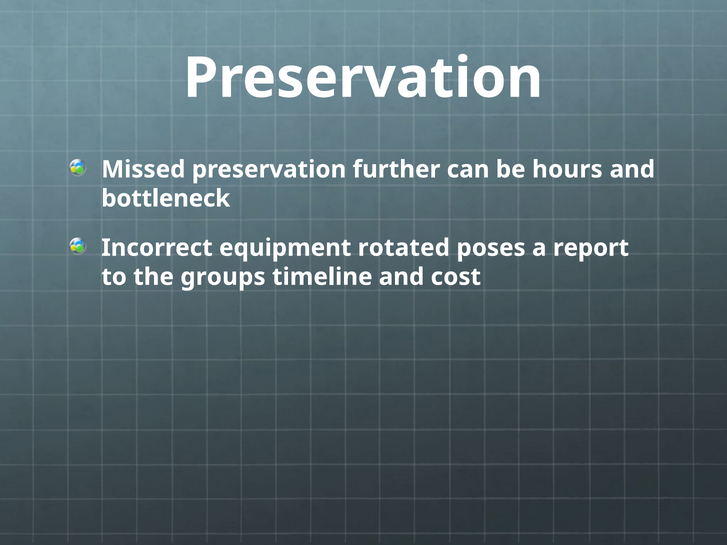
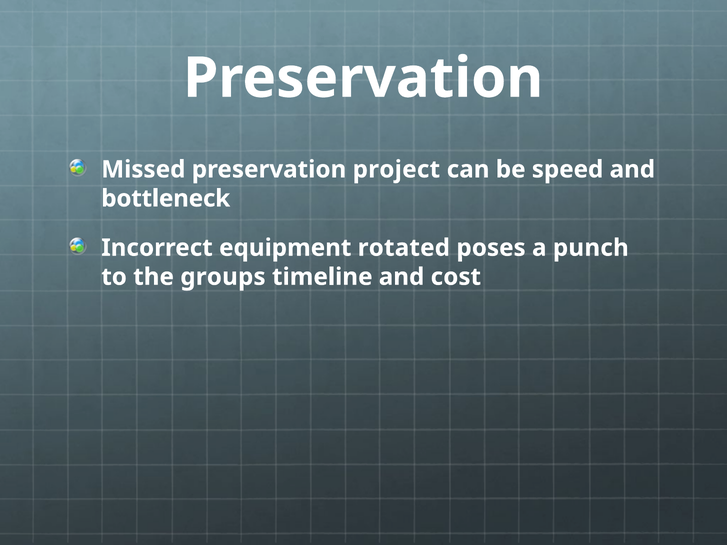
further: further -> project
hours: hours -> speed
report: report -> punch
